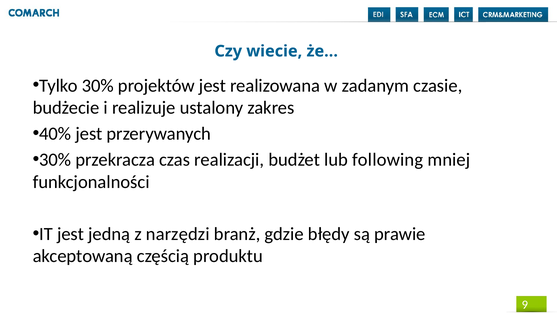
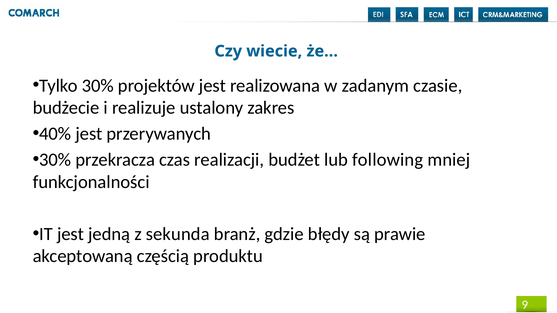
narzędzi: narzędzi -> sekunda
